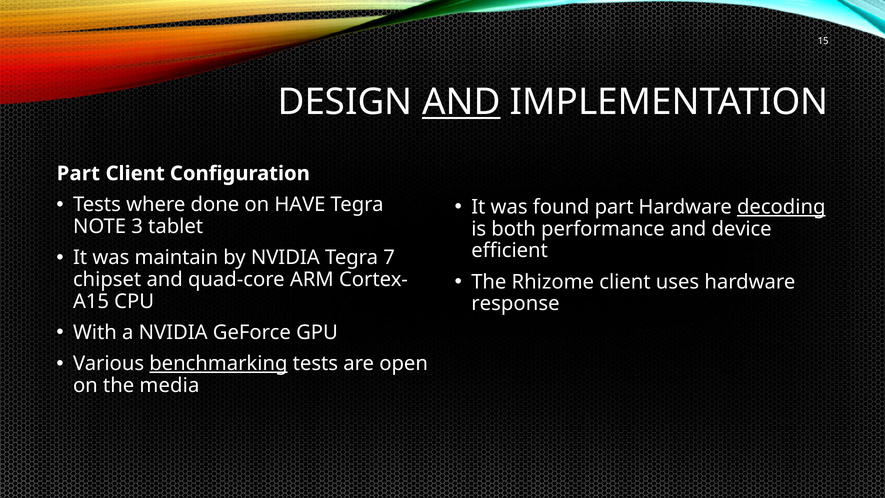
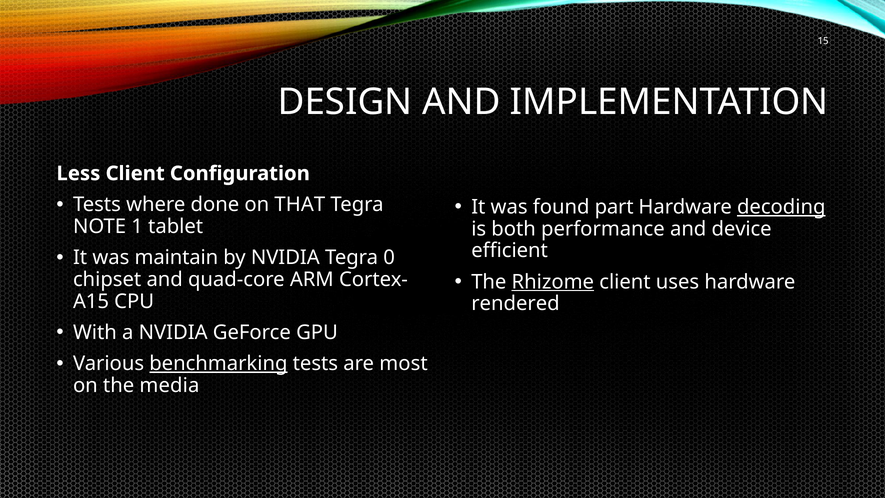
AND at (461, 102) underline: present -> none
Part at (78, 173): Part -> Less
HAVE: HAVE -> THAT
3: 3 -> 1
7: 7 -> 0
Rhizome underline: none -> present
response: response -> rendered
open: open -> most
